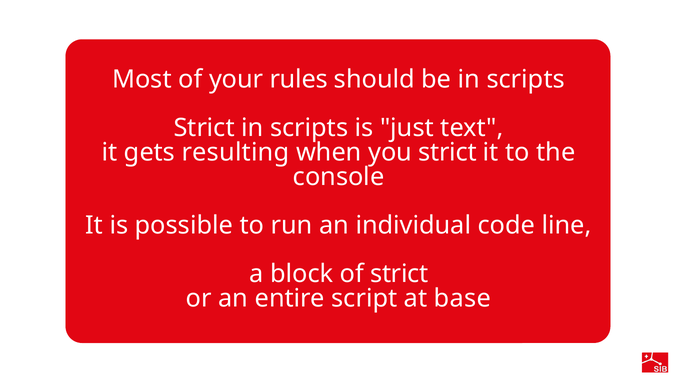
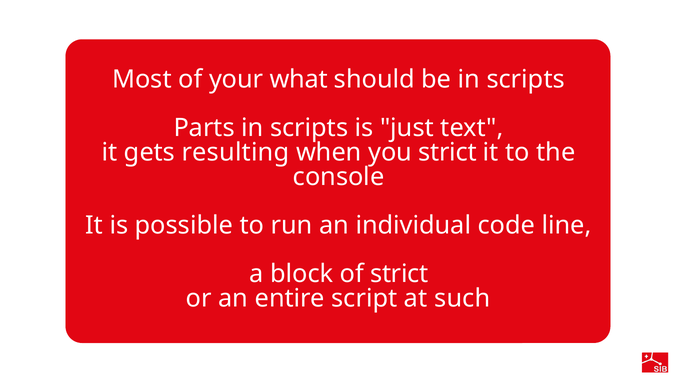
rules: rules -> what
Strict at (204, 128): Strict -> Parts
base: base -> such
